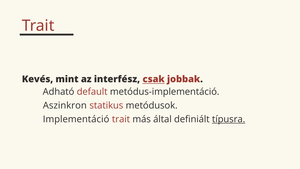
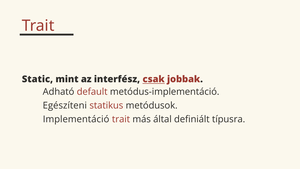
Kevés: Kevés -> Static
Aszinkron: Aszinkron -> Egészíteni
típusra underline: present -> none
